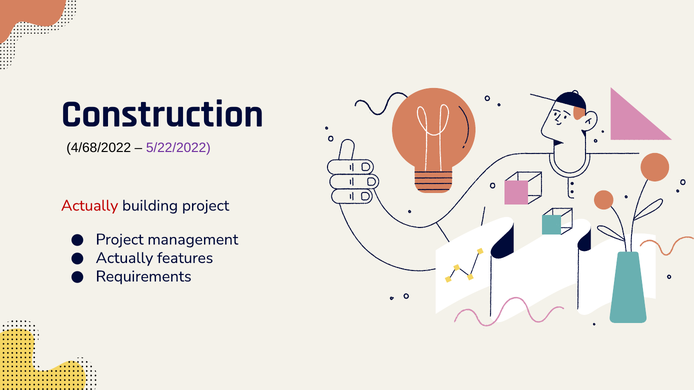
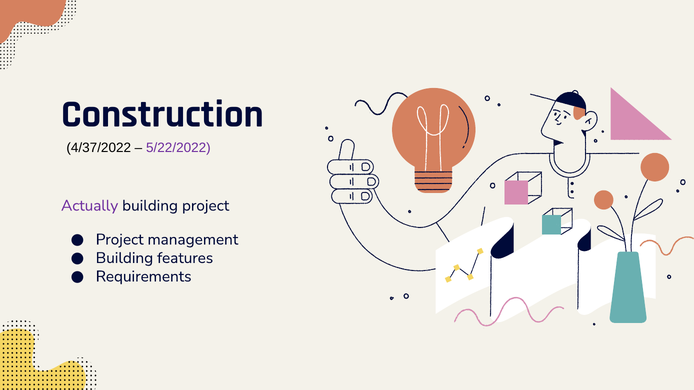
4/68/2022: 4/68/2022 -> 4/37/2022
Actually at (90, 206) colour: red -> purple
Actually at (124, 258): Actually -> Building
